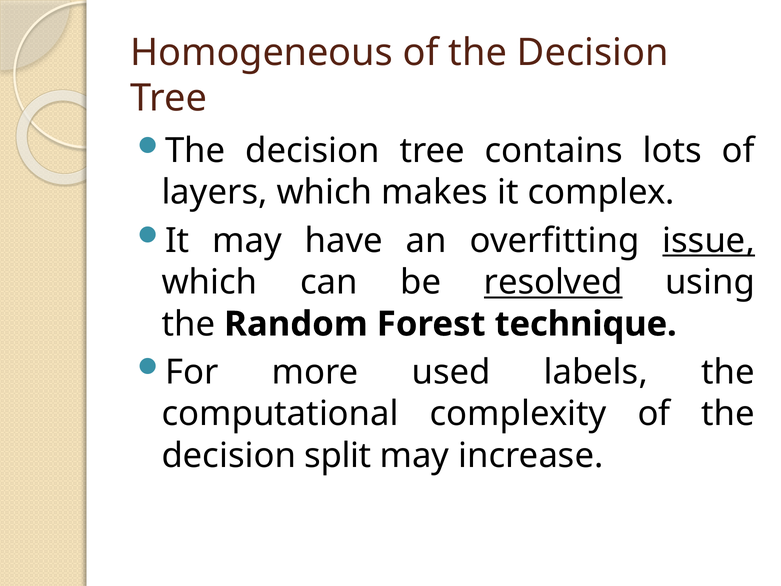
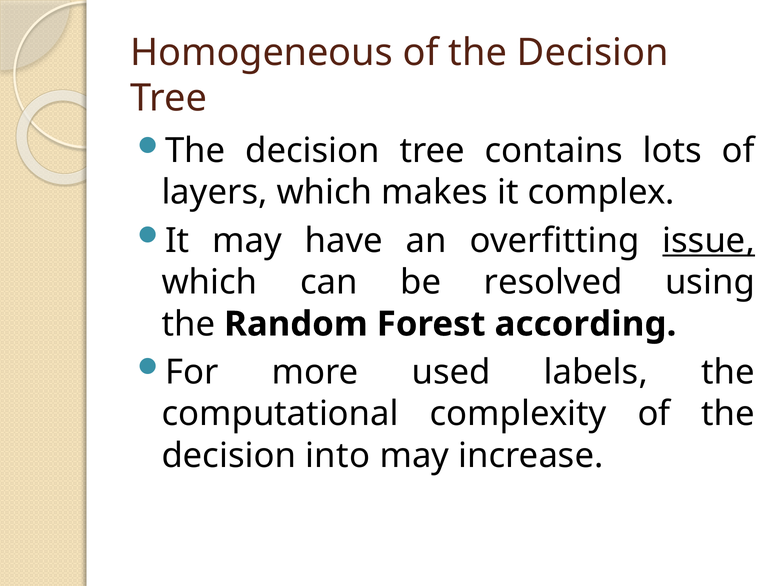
resolved underline: present -> none
technique: technique -> according
split: split -> into
